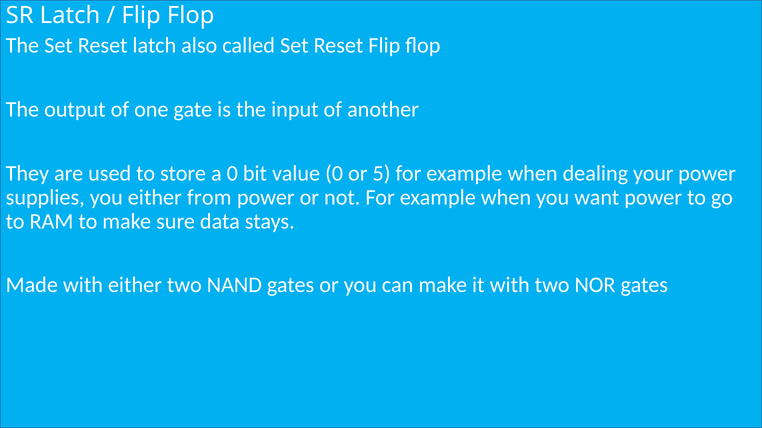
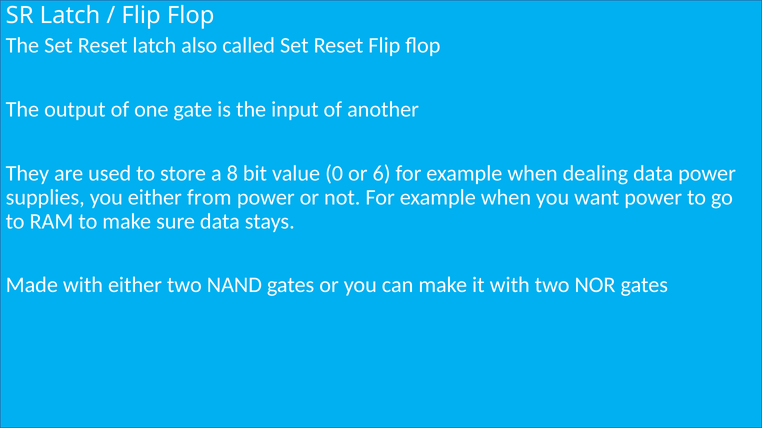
a 0: 0 -> 8
5: 5 -> 6
dealing your: your -> data
